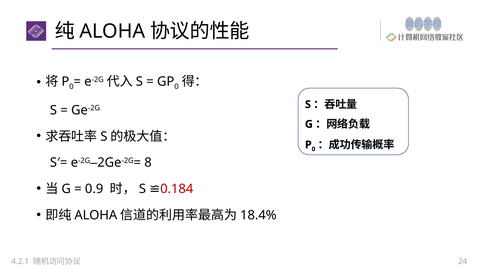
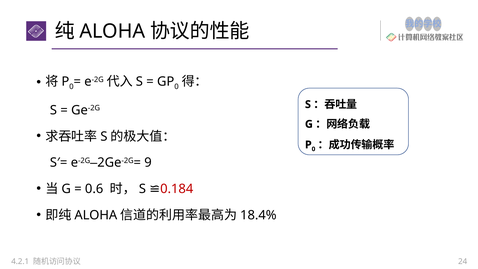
8: 8 -> 9
0.9: 0.9 -> 0.6
